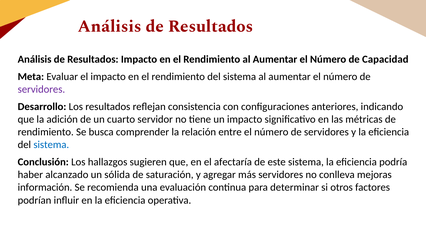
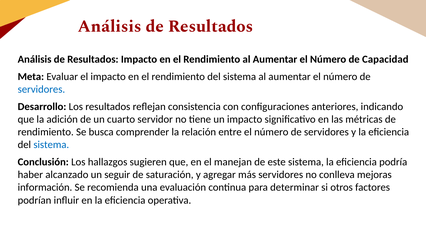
servidores at (41, 90) colour: purple -> blue
afectaría: afectaría -> manejan
sólida: sólida -> seguir
